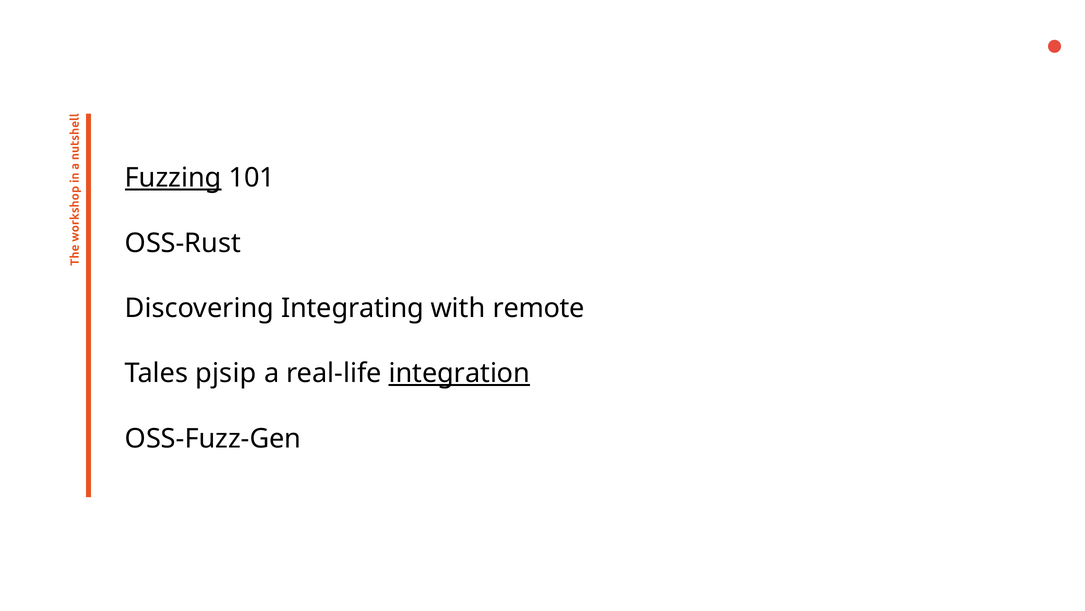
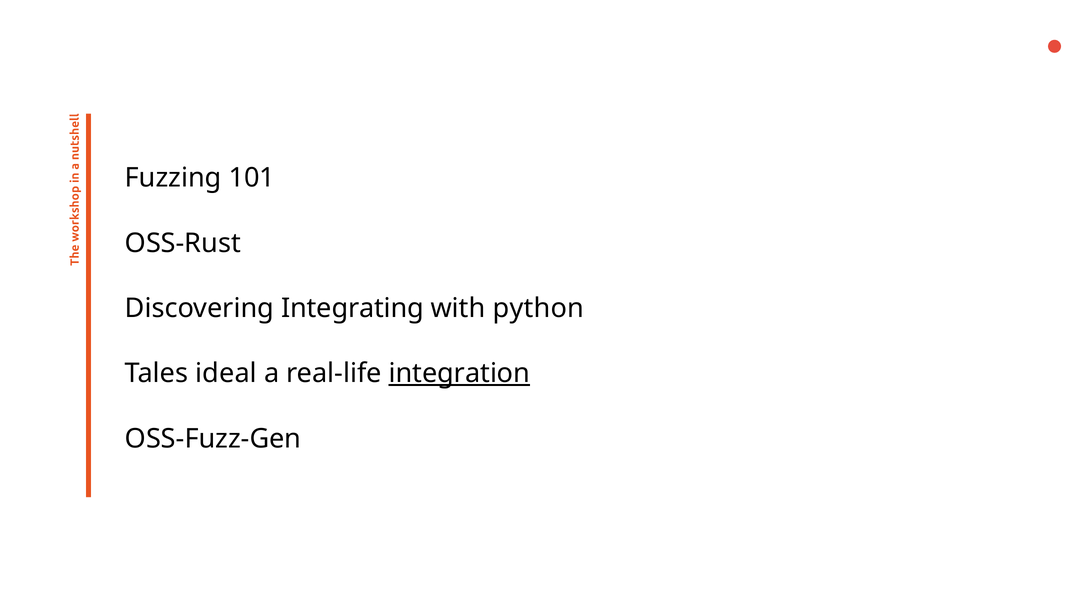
Fuzzing underline: present -> none
remote: remote -> python
pjsip: pjsip -> ideal
